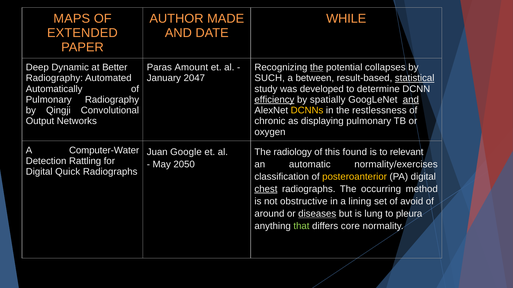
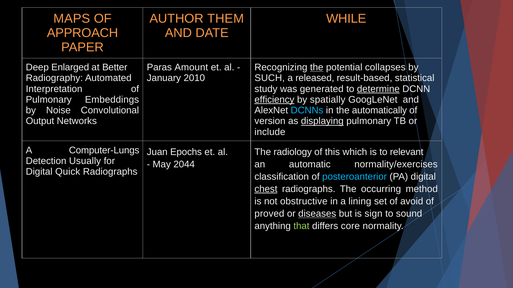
MADE: MADE -> THEM
EXTENDED: EXTENDED -> APPROACH
Dynamic: Dynamic -> Enlarged
2047: 2047 -> 2010
between: between -> released
statistical underline: present -> none
Automatically: Automatically -> Interpretation
developed: developed -> generated
determine underline: none -> present
Pulmonary Radiography: Radiography -> Embeddings
and at (411, 100) underline: present -> none
Qingji: Qingji -> Noise
DCNNs colour: yellow -> light blue
restlessness: restlessness -> automatically
chronic: chronic -> version
displaying underline: none -> present
oxygen: oxygen -> include
Computer-Water: Computer-Water -> Computer-Lungs
Google: Google -> Epochs
found: found -> which
Rattling: Rattling -> Usually
2050: 2050 -> 2044
posteroanterior colour: yellow -> light blue
around: around -> proved
lung: lung -> sign
pleura: pleura -> sound
